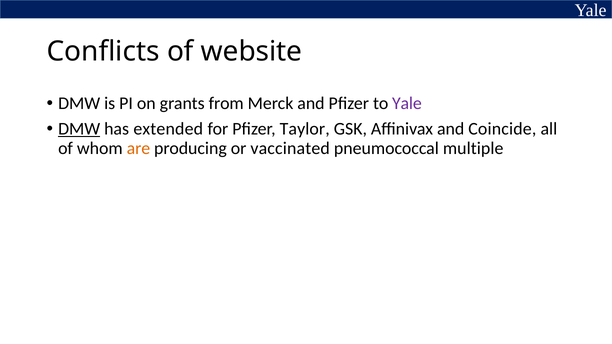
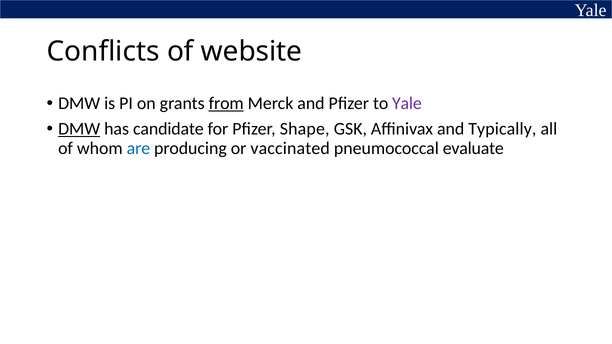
from underline: none -> present
extended: extended -> candidate
Taylor: Taylor -> Shape
Coincide: Coincide -> Typically
are colour: orange -> blue
multiple: multiple -> evaluate
